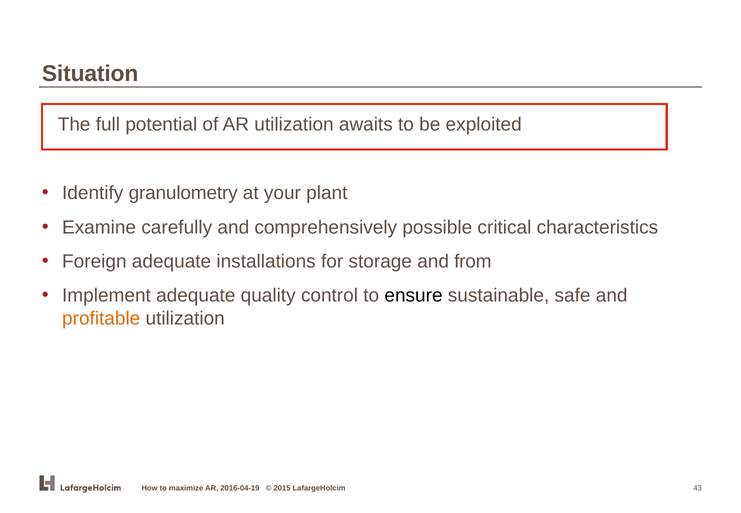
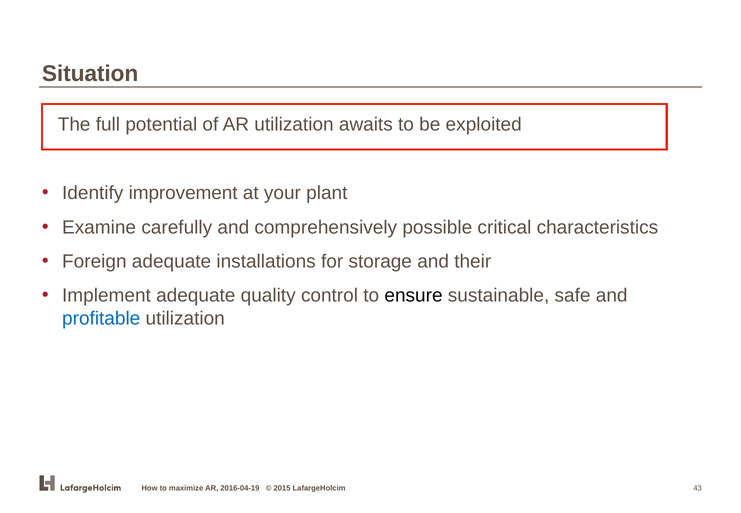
granulometry: granulometry -> improvement
from: from -> their
profitable colour: orange -> blue
